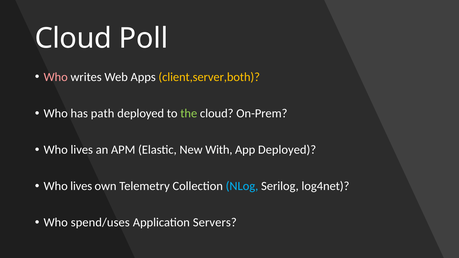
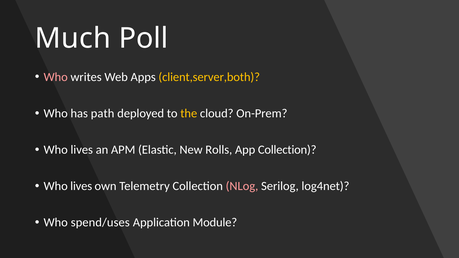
Cloud at (73, 39): Cloud -> Much
the colour: light green -> yellow
With: With -> Rolls
App Deployed: Deployed -> Collection
NLog colour: light blue -> pink
Servers: Servers -> Module
